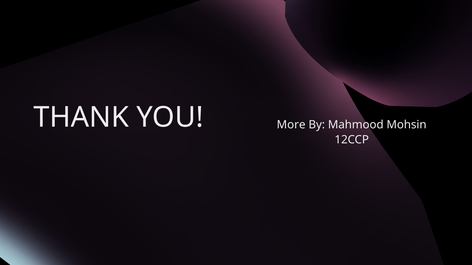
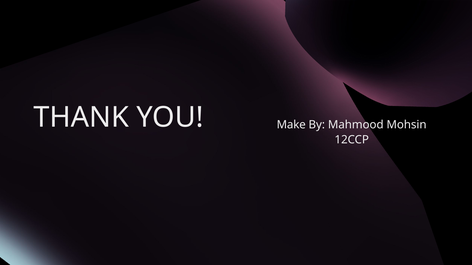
More: More -> Make
